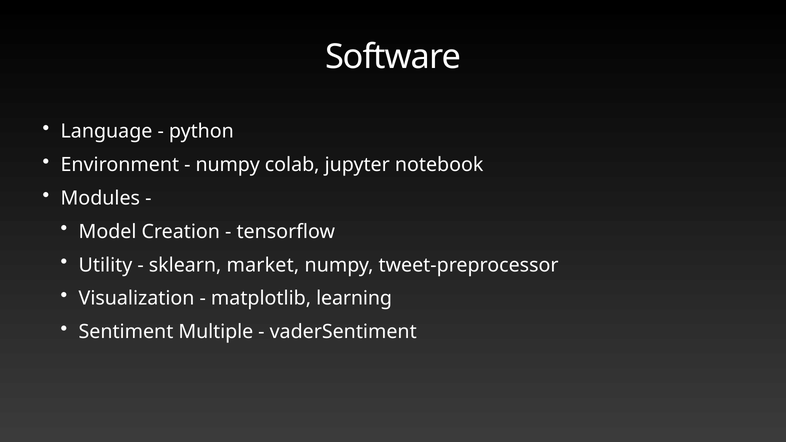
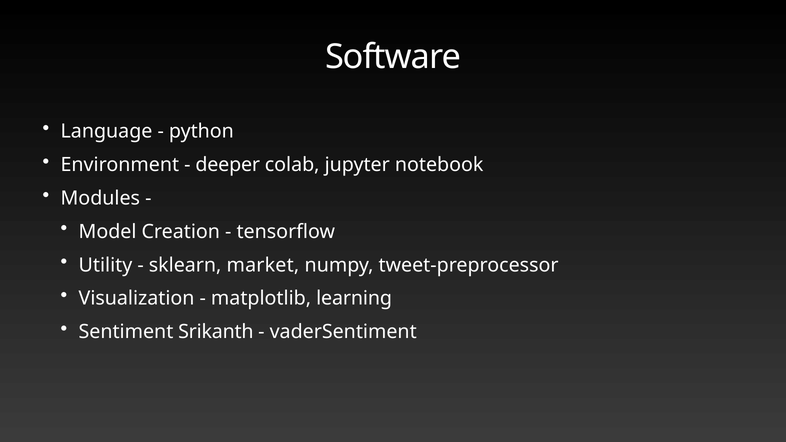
numpy at (228, 165): numpy -> deeper
Multiple: Multiple -> Srikanth
